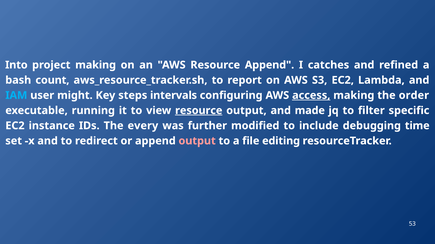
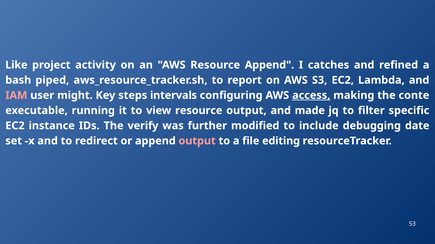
Into: Into -> Like
project making: making -> activity
count: count -> piped
IAM colour: light blue -> pink
order: order -> conte
resource at (199, 111) underline: present -> none
every: every -> verify
time: time -> date
